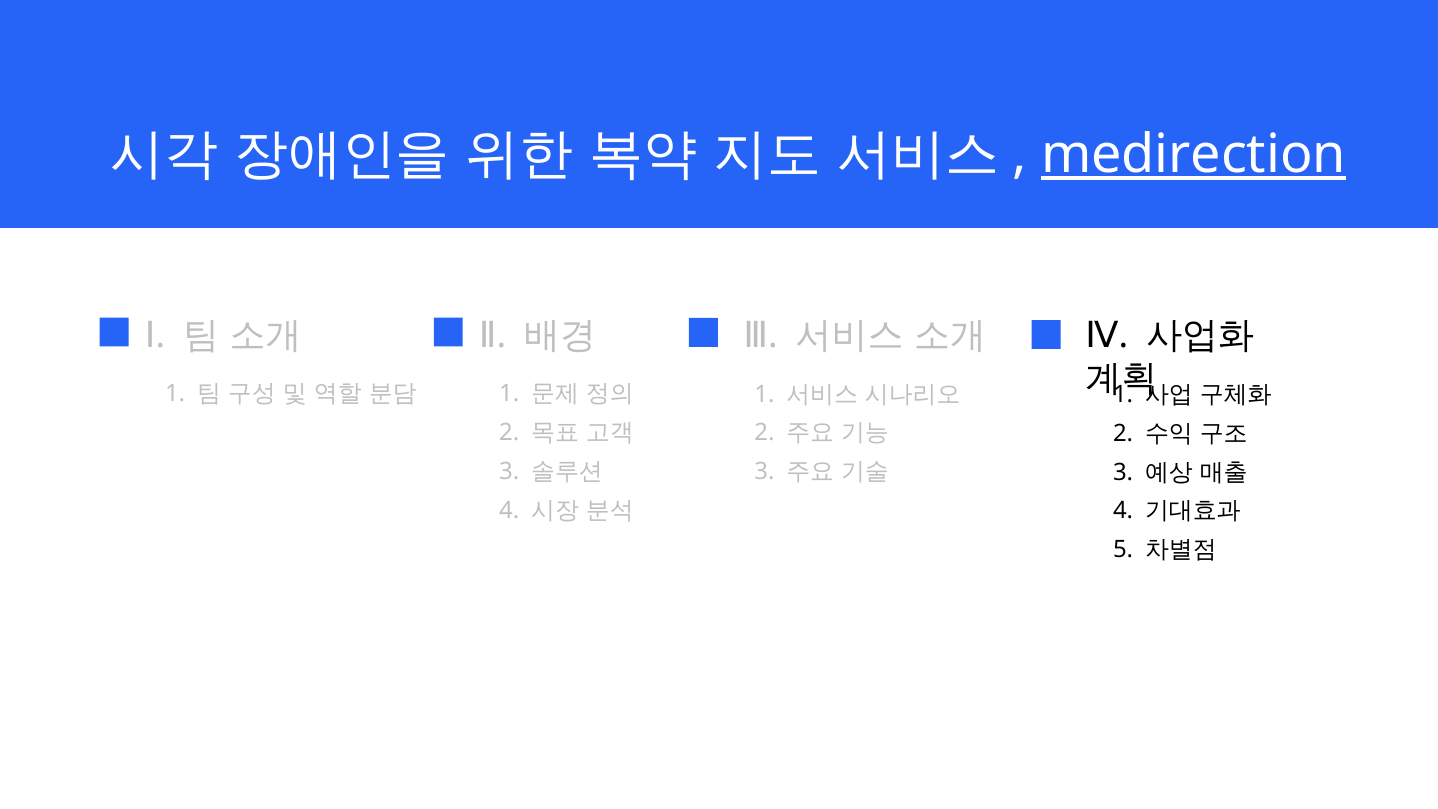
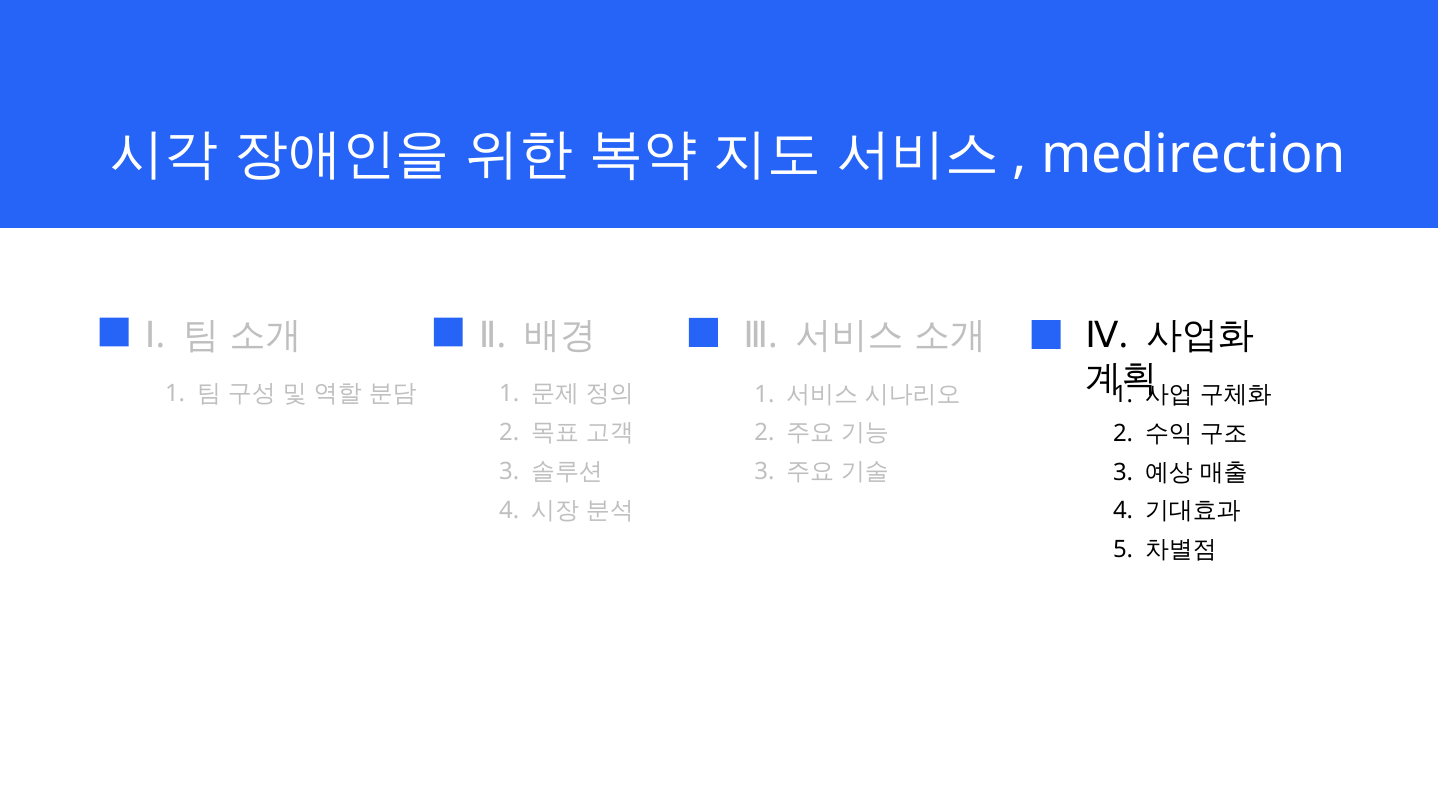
medirection underline: present -> none
